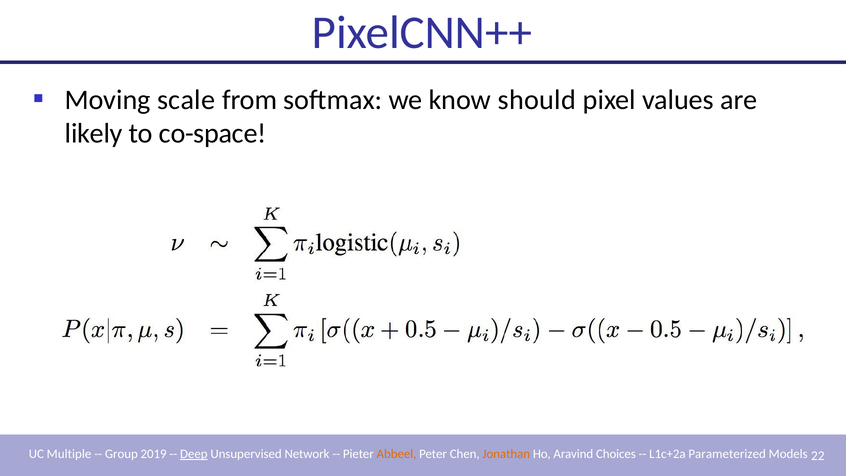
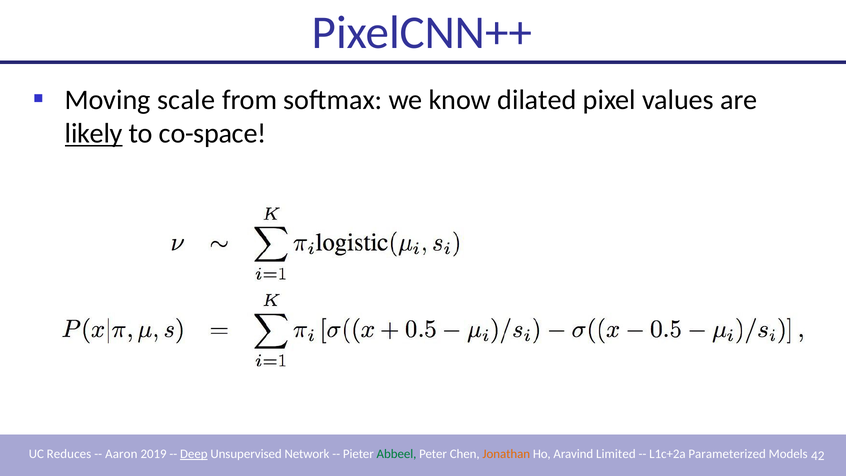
should: should -> dilated
likely underline: none -> present
Multiple: Multiple -> Reduces
Group: Group -> Aaron
Abbeel colour: orange -> green
Choices: Choices -> Limited
22: 22 -> 42
